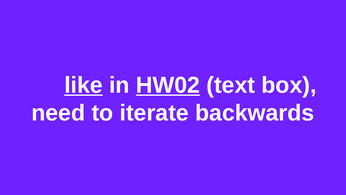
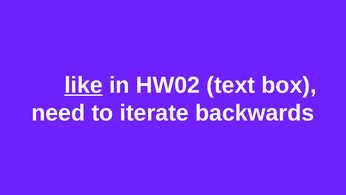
HW02 underline: present -> none
